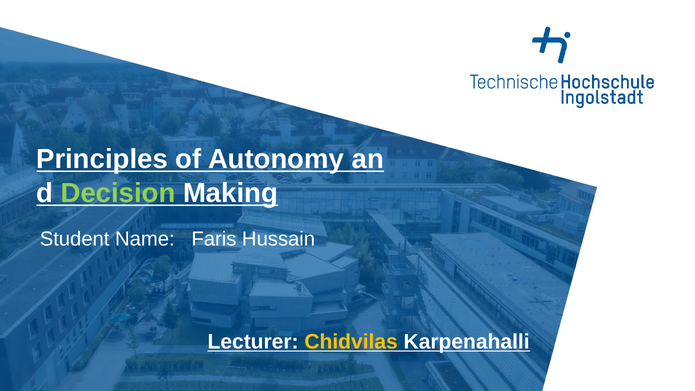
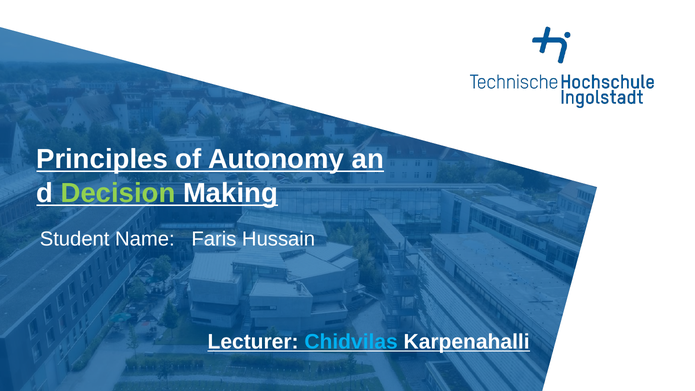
Chidvilas colour: yellow -> light blue
